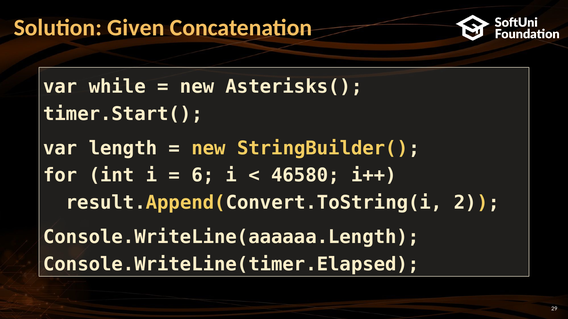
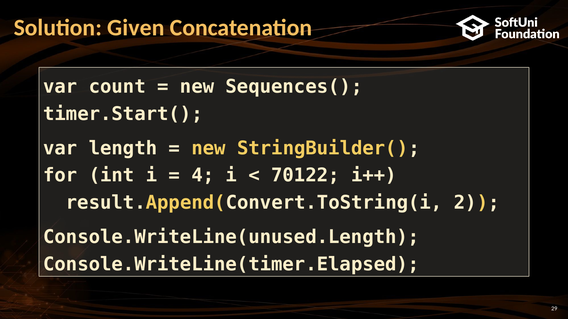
while: while -> count
Asterisks(: Asterisks( -> Sequences(
6: 6 -> 4
46580: 46580 -> 70122
Console.WriteLine(aaaaaa.Length: Console.WriteLine(aaaaaa.Length -> Console.WriteLine(unused.Length
